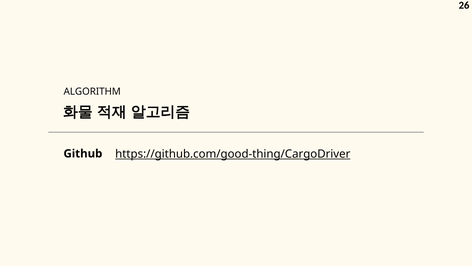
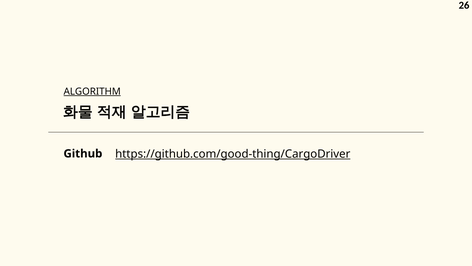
ALGORITHM underline: none -> present
